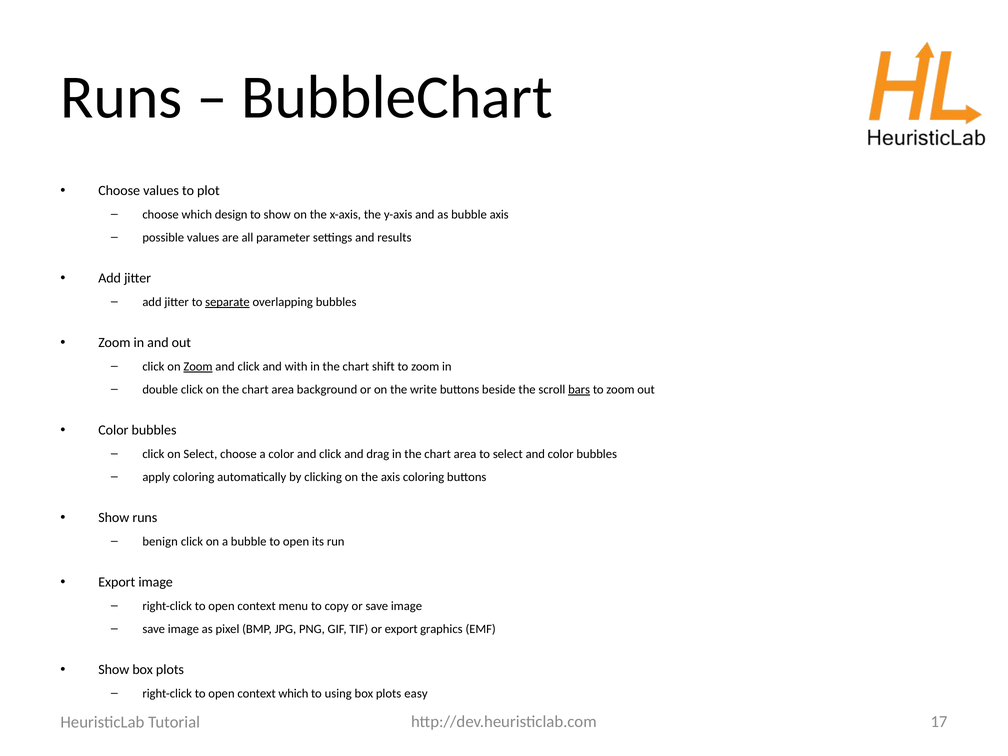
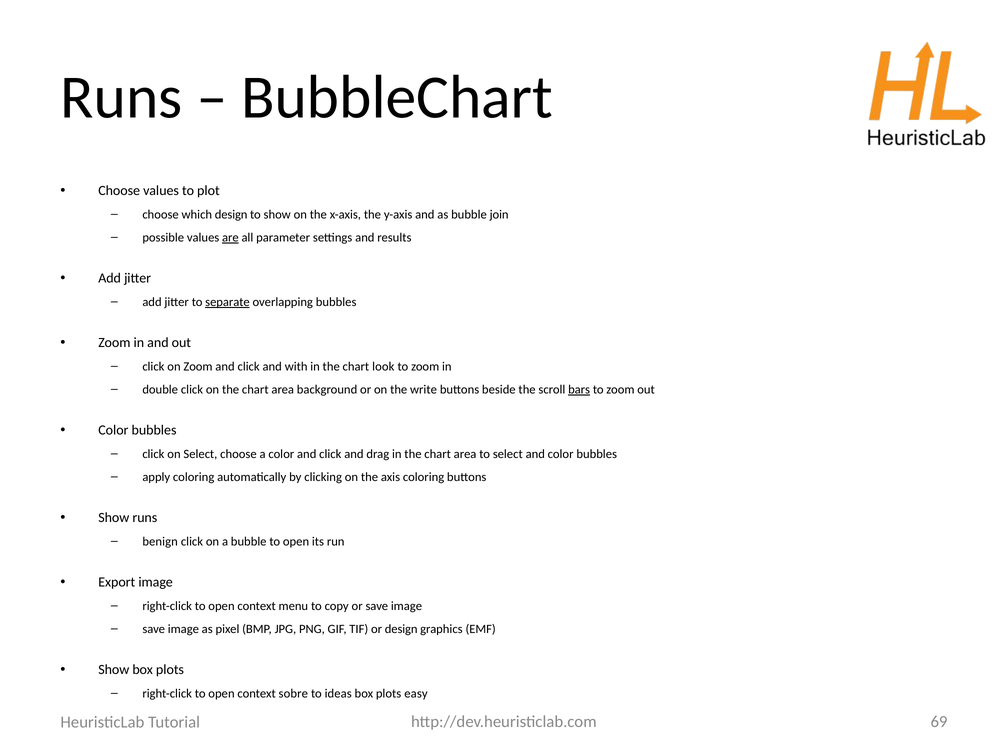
bubble axis: axis -> join
are underline: none -> present
Zoom at (198, 367) underline: present -> none
shift: shift -> look
or export: export -> design
context which: which -> sobre
using: using -> ideas
17: 17 -> 69
